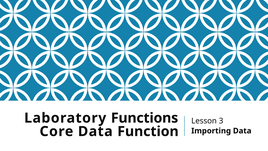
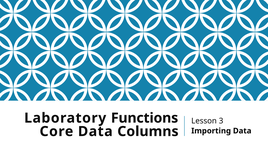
Function: Function -> Columns
